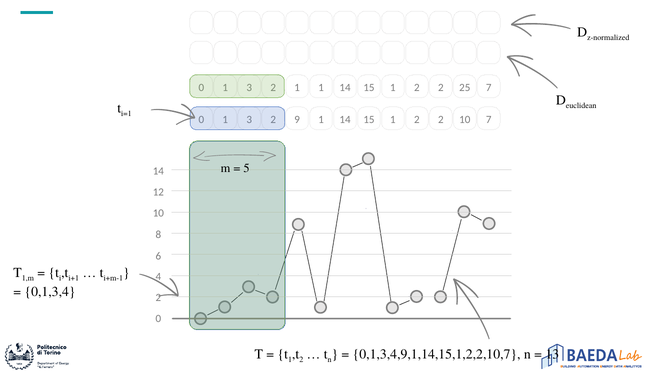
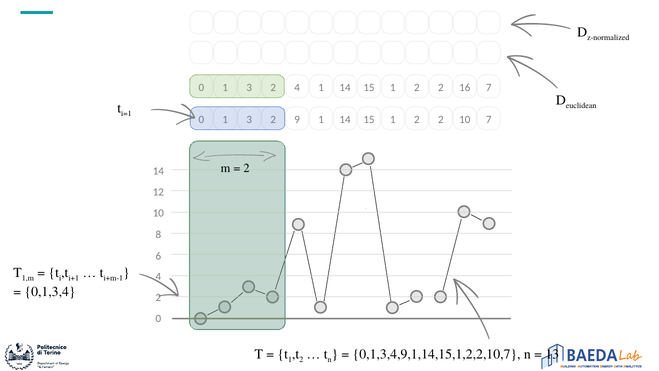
1 at (297, 88): 1 -> 4
25: 25 -> 16
5 at (246, 168): 5 -> 2
